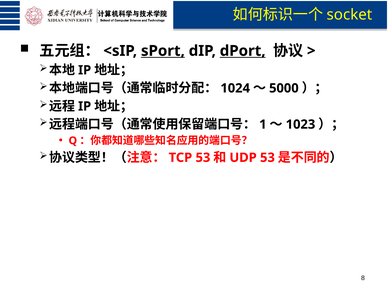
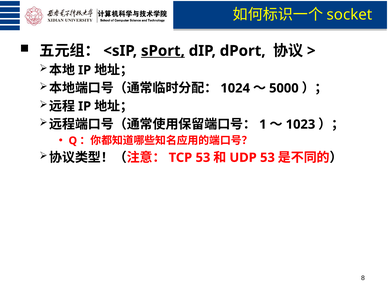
dPort underline: present -> none
